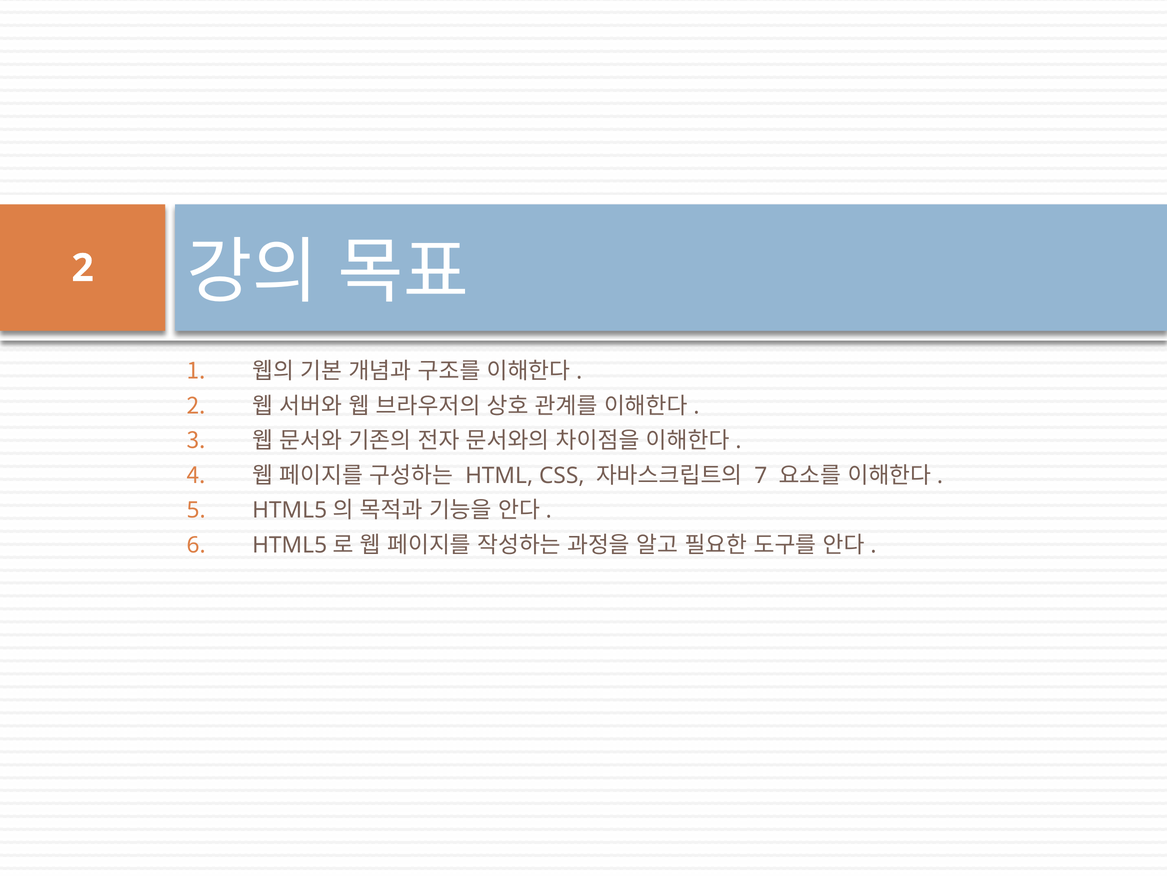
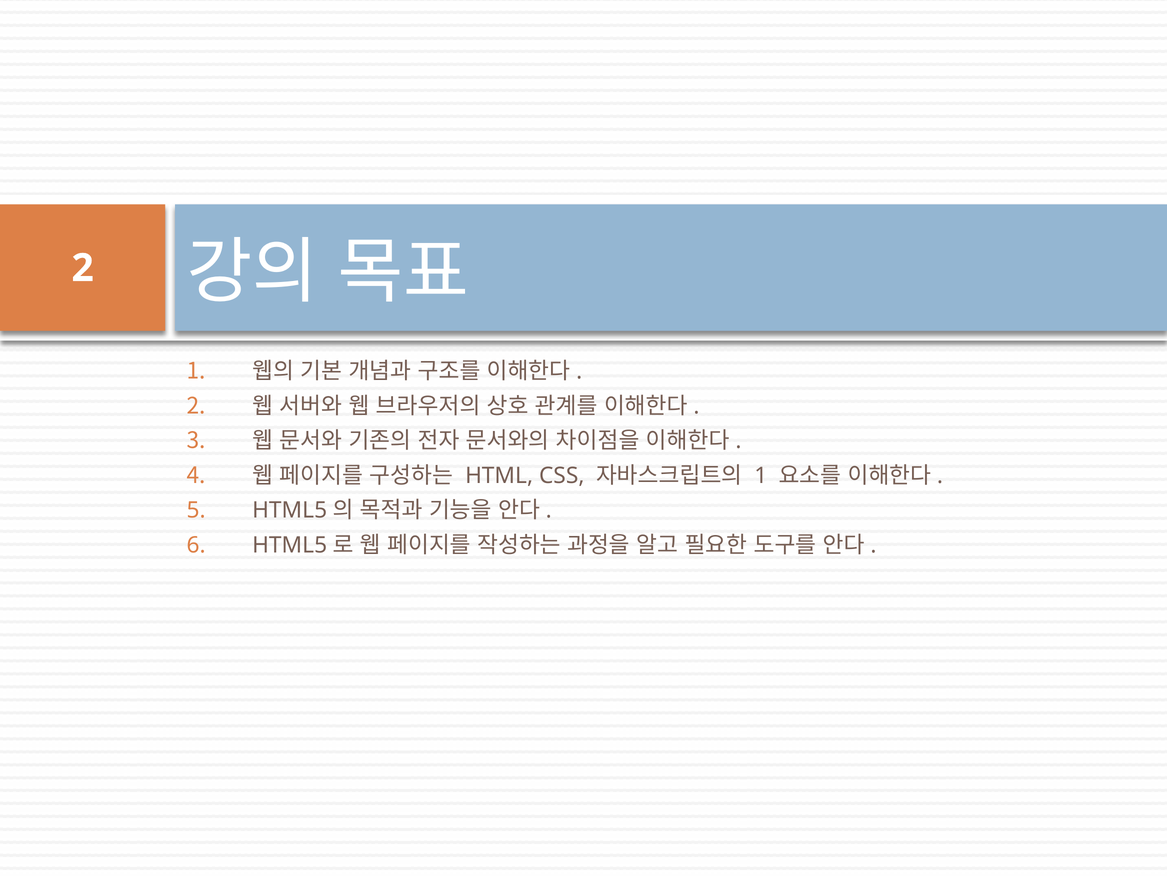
7 at (761, 475): 7 -> 1
